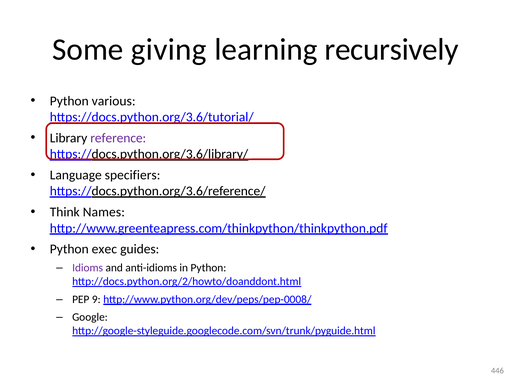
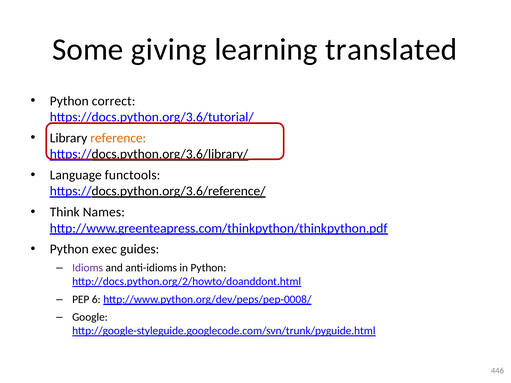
recursively: recursively -> translated
various: various -> correct
reference colour: purple -> orange
specifiers: specifiers -> functools
9: 9 -> 6
